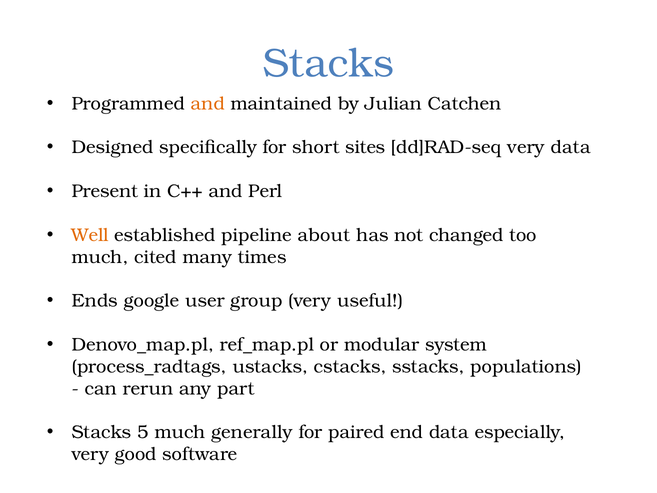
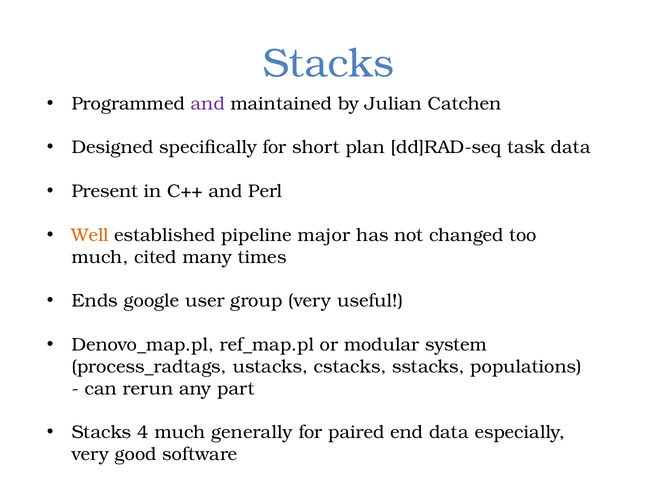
and at (208, 104) colour: orange -> purple
sites: sites -> plan
dd]RAD-seq very: very -> task
about: about -> major
5: 5 -> 4
